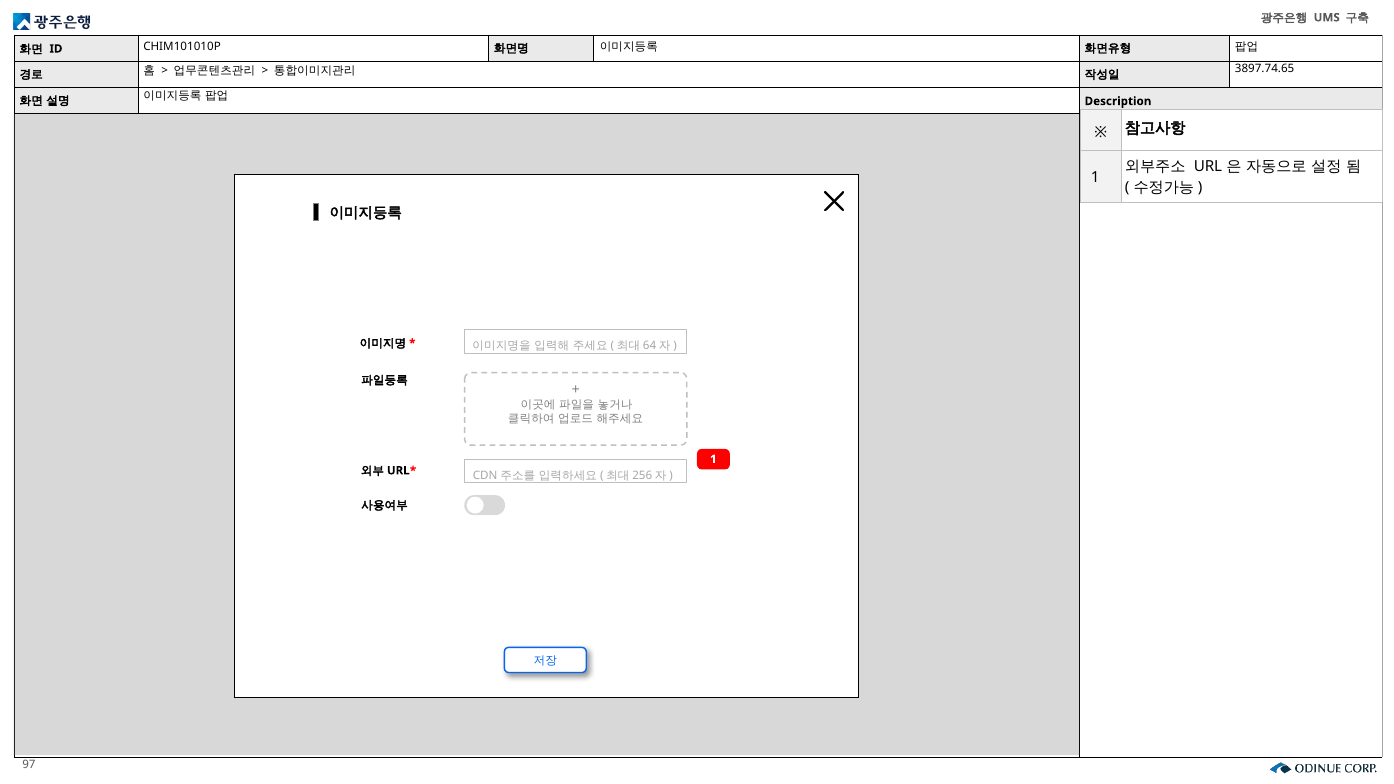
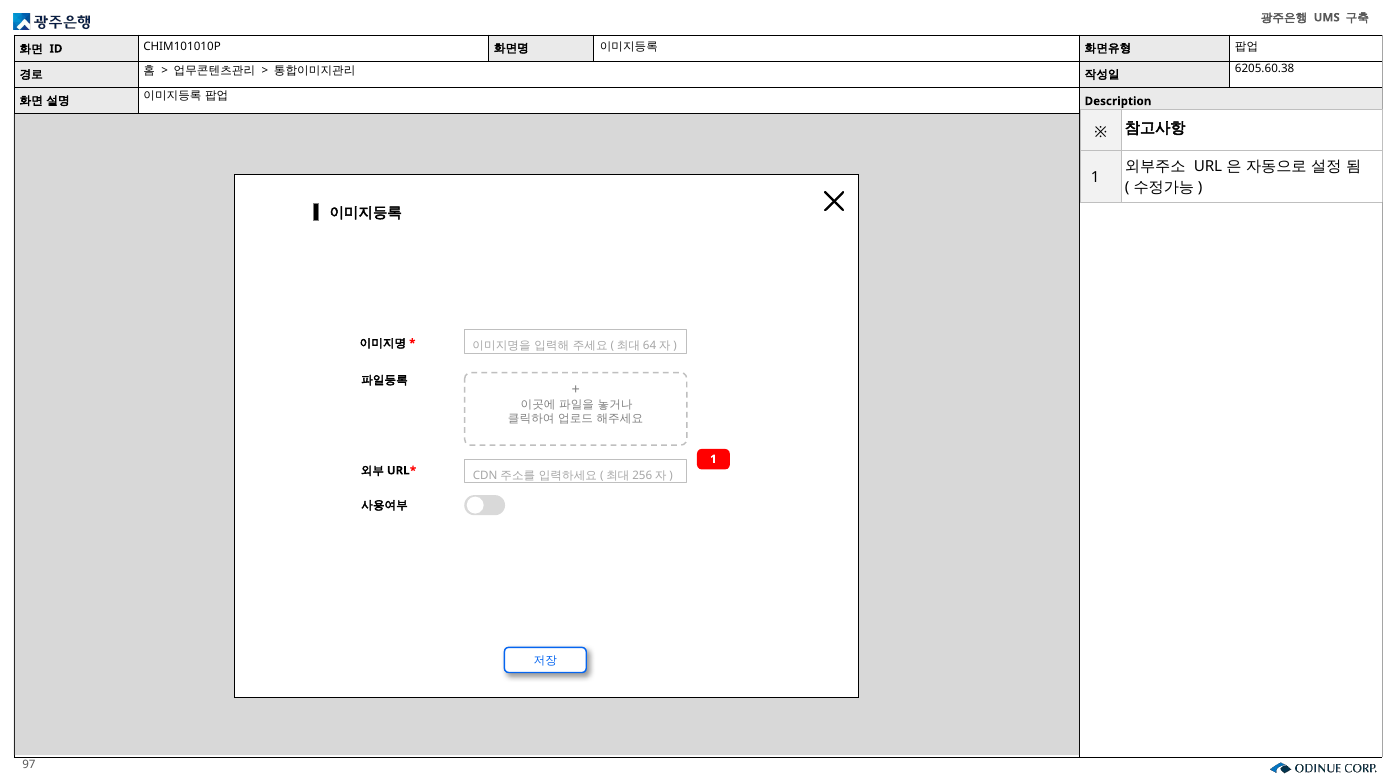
3897.74.65: 3897.74.65 -> 6205.60.38
